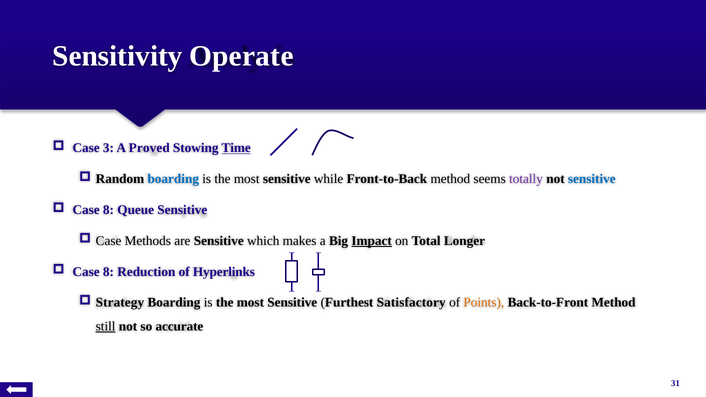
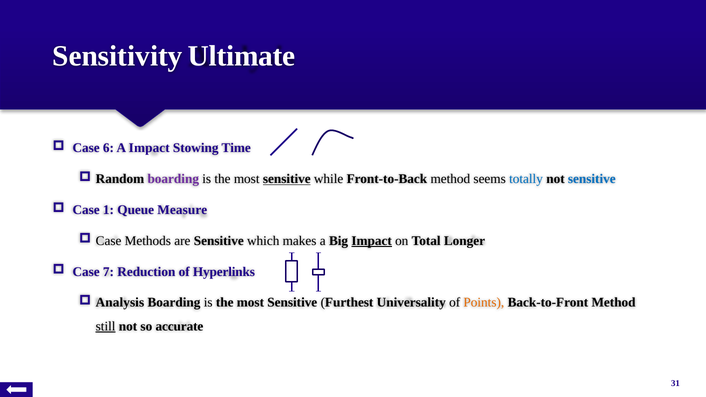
Operate: Operate -> Ultimate
3: 3 -> 6
A Proved: Proved -> Impact
Time underline: present -> none
boarding at (173, 179) colour: blue -> purple
sensitive at (287, 179) underline: none -> present
totally colour: purple -> blue
8 at (109, 210): 8 -> 1
Queue Sensitive: Sensitive -> Measure
8 at (109, 272): 8 -> 7
Strategy: Strategy -> Analysis
Satisfactory: Satisfactory -> Universality
